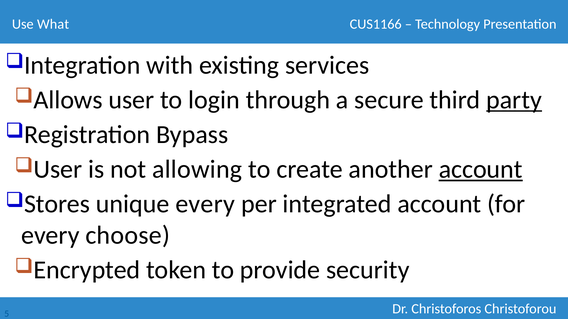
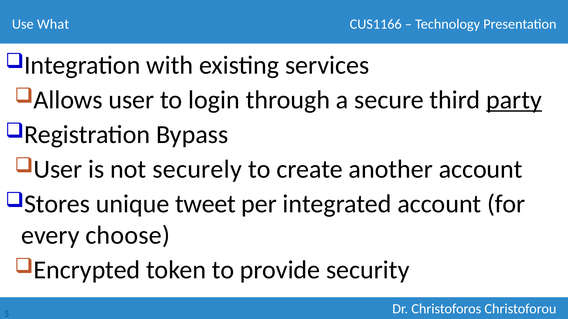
allowing: allowing -> securely
account at (481, 170) underline: present -> none
unique every: every -> tweet
